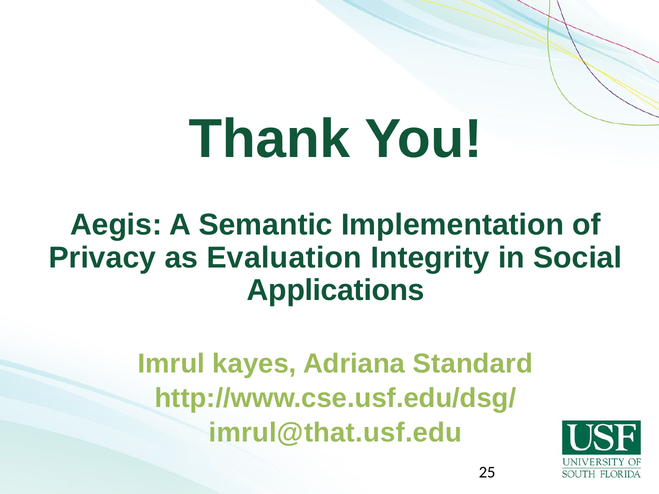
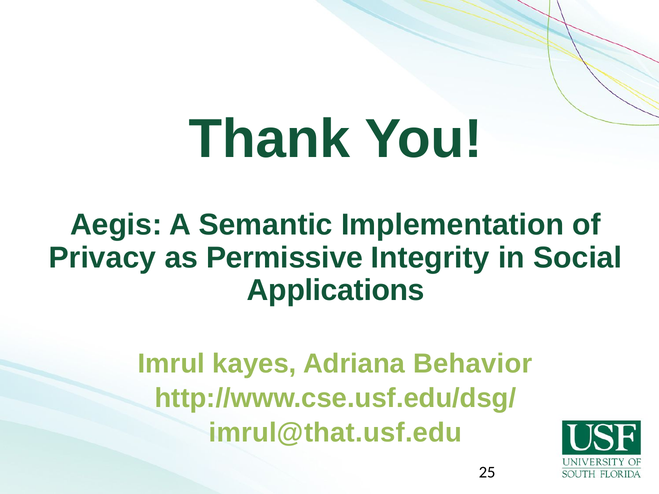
Evaluation: Evaluation -> Permissive
Standard: Standard -> Behavior
